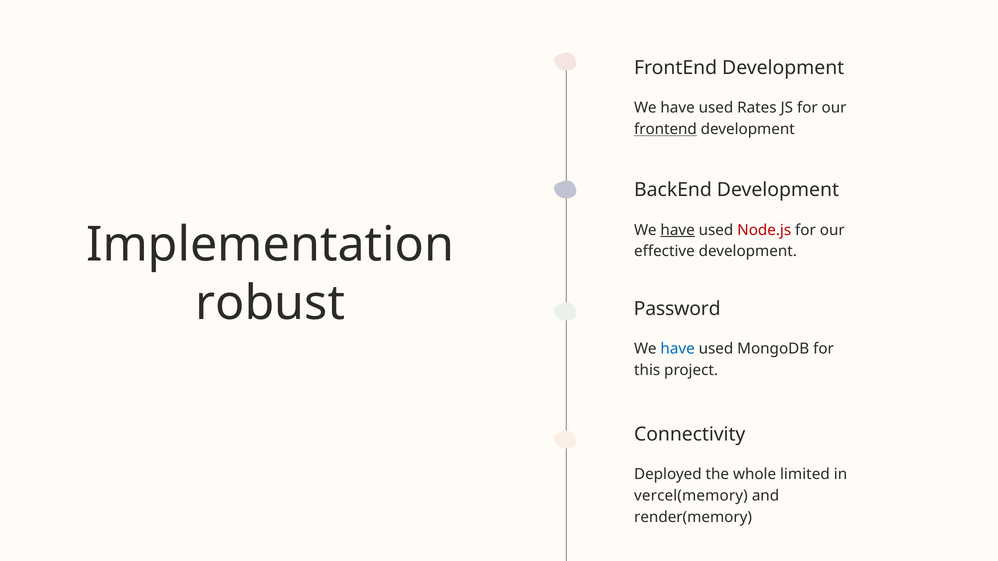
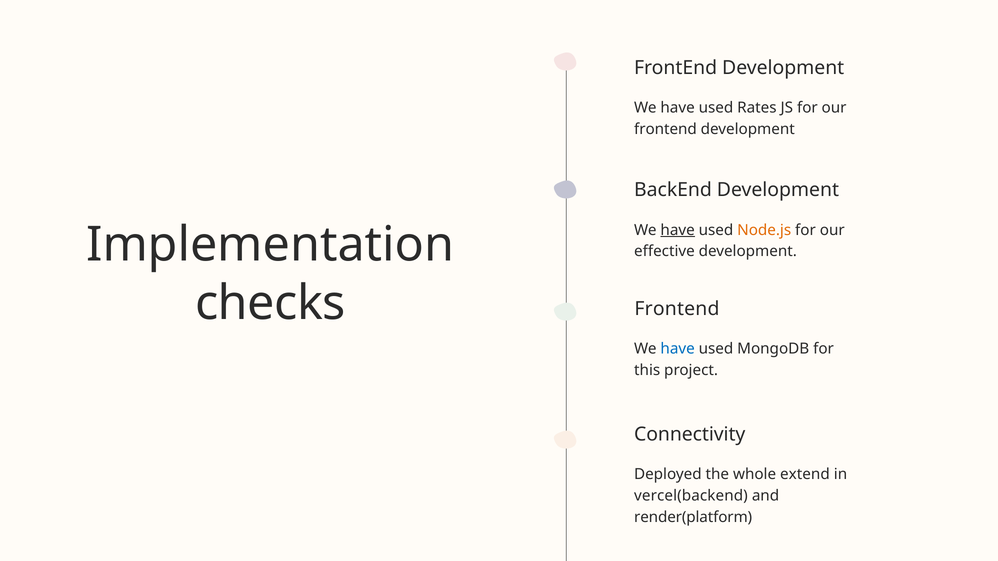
frontend at (665, 129) underline: present -> none
Node.js colour: red -> orange
robust: robust -> checks
Password at (677, 309): Password -> Frontend
limited: limited -> extend
vercel(memory: vercel(memory -> vercel(backend
render(memory: render(memory -> render(platform
